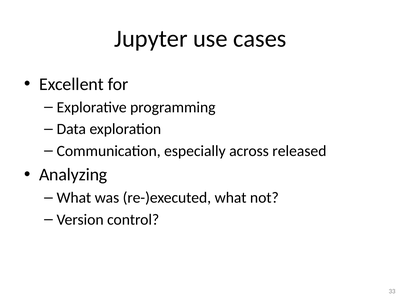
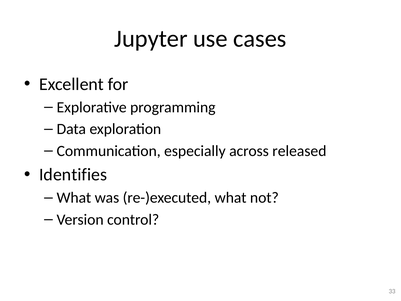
Analyzing: Analyzing -> Identifies
